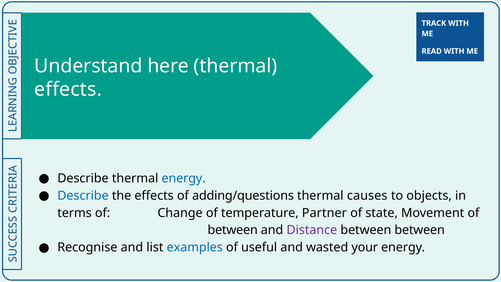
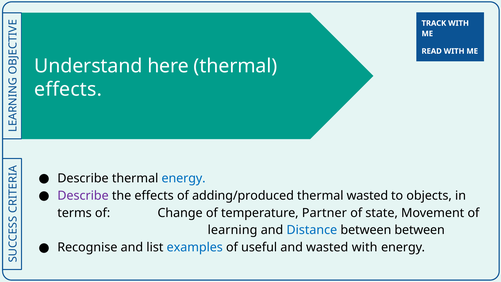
Describe at (83, 195) colour: blue -> purple
adding/questions: adding/questions -> adding/produced
thermal causes: causes -> wasted
between at (233, 230): between -> learning
Distance colour: purple -> blue
wasted your: your -> with
